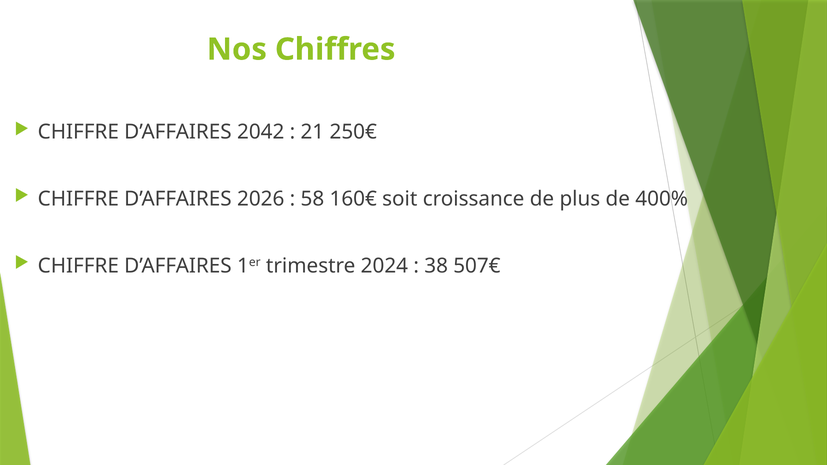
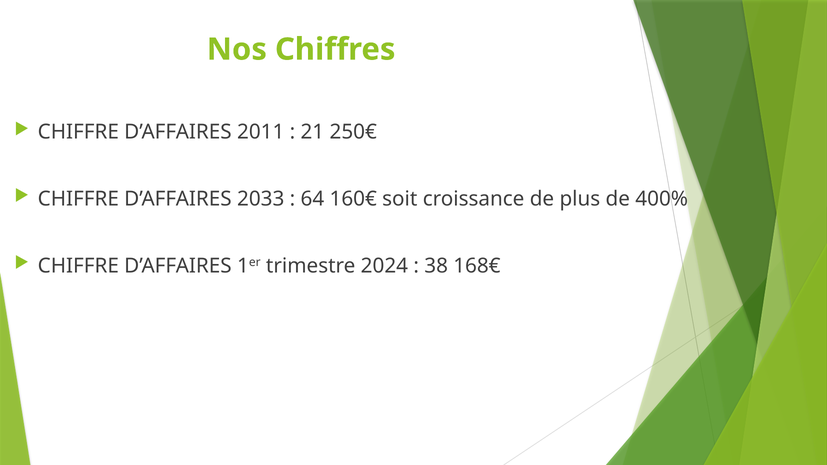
2042: 2042 -> 2011
2026: 2026 -> 2033
58: 58 -> 64
507€: 507€ -> 168€
